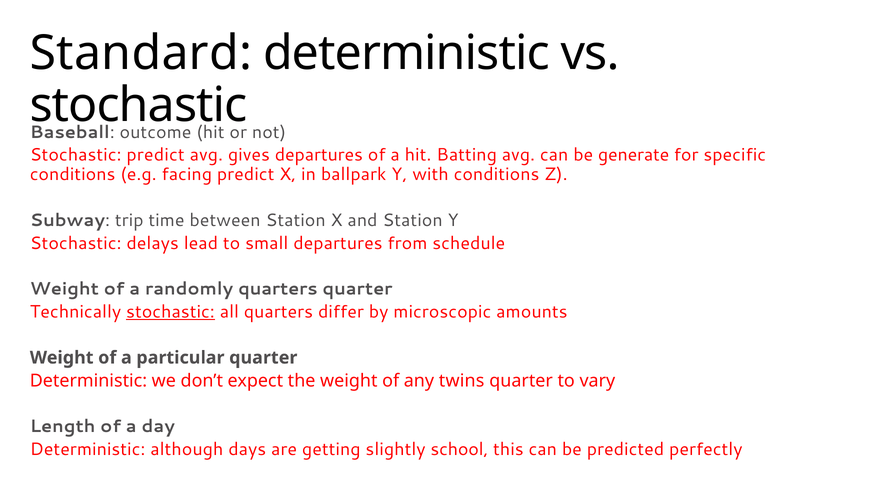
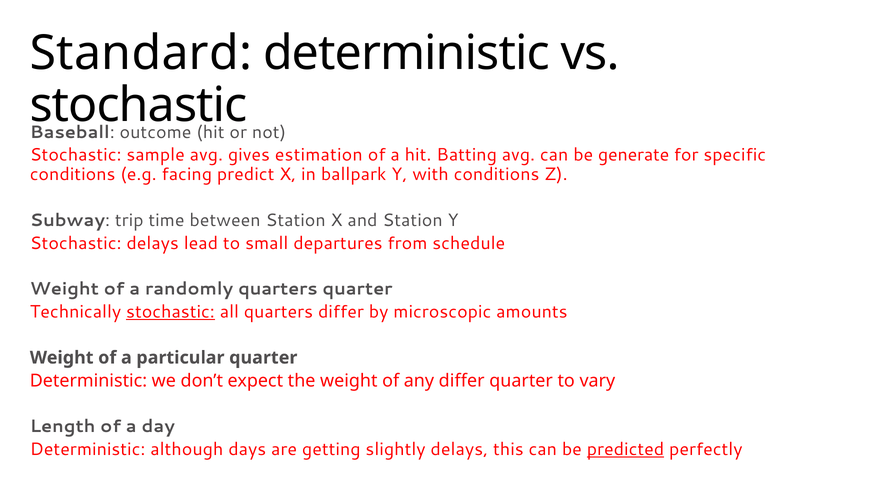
Stochastic predict: predict -> sample
gives departures: departures -> estimation
any twins: twins -> differ
slightly school: school -> delays
predicted underline: none -> present
